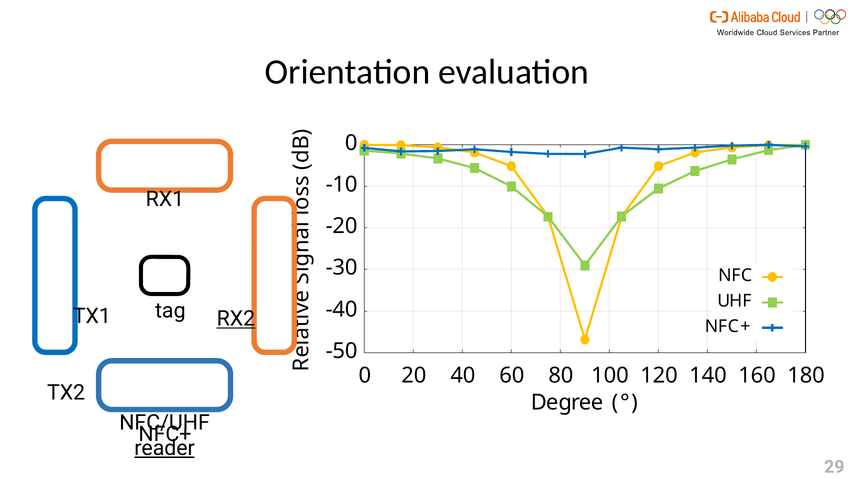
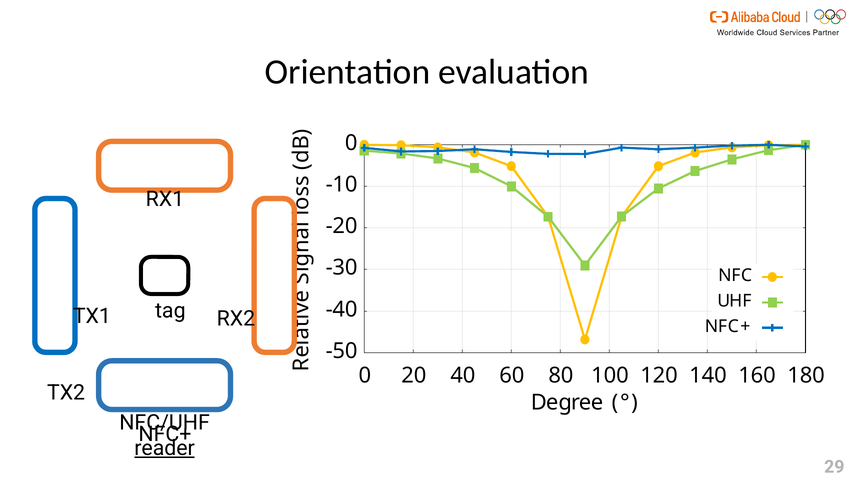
RX2 underline: present -> none
